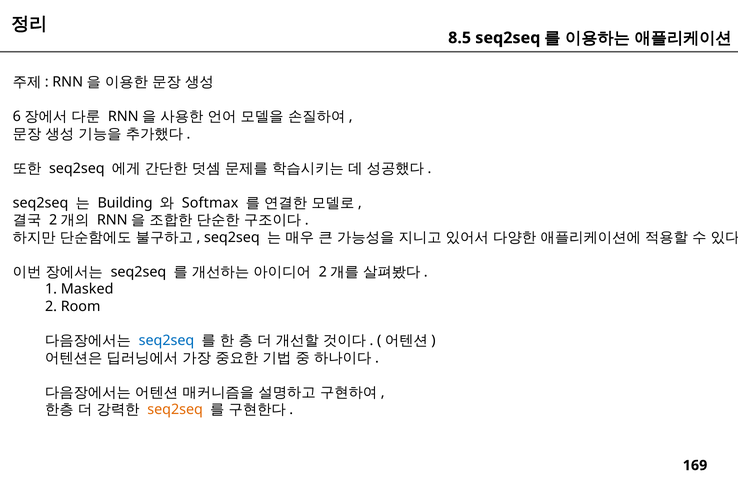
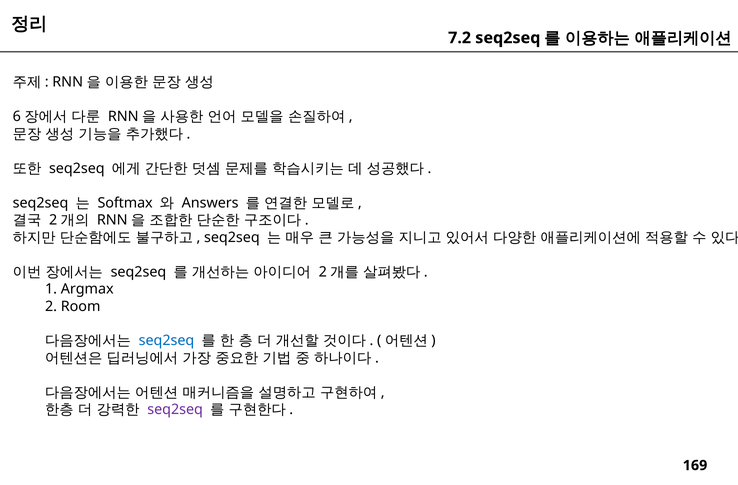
8.5: 8.5 -> 7.2
Building: Building -> Softmax
Softmax: Softmax -> Answers
Masked: Masked -> Argmax
seq2seq at (175, 409) colour: orange -> purple
